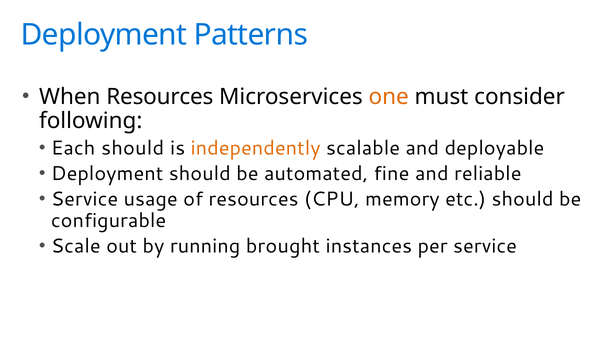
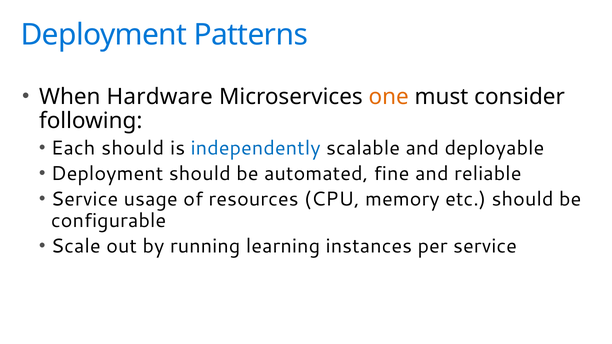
When Resources: Resources -> Hardware
independently colour: orange -> blue
brought: brought -> learning
